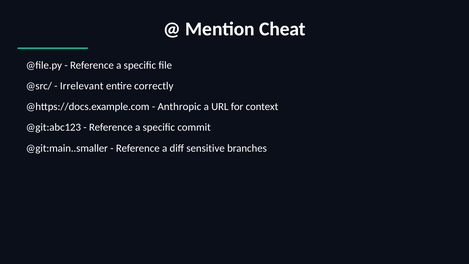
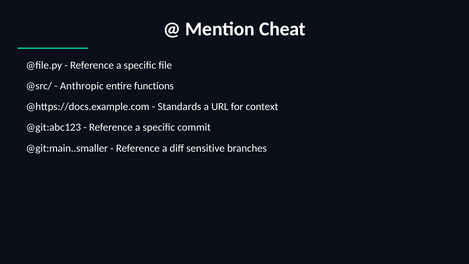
Irrelevant: Irrelevant -> Anthropic
correctly: correctly -> functions
Anthropic: Anthropic -> Standards
